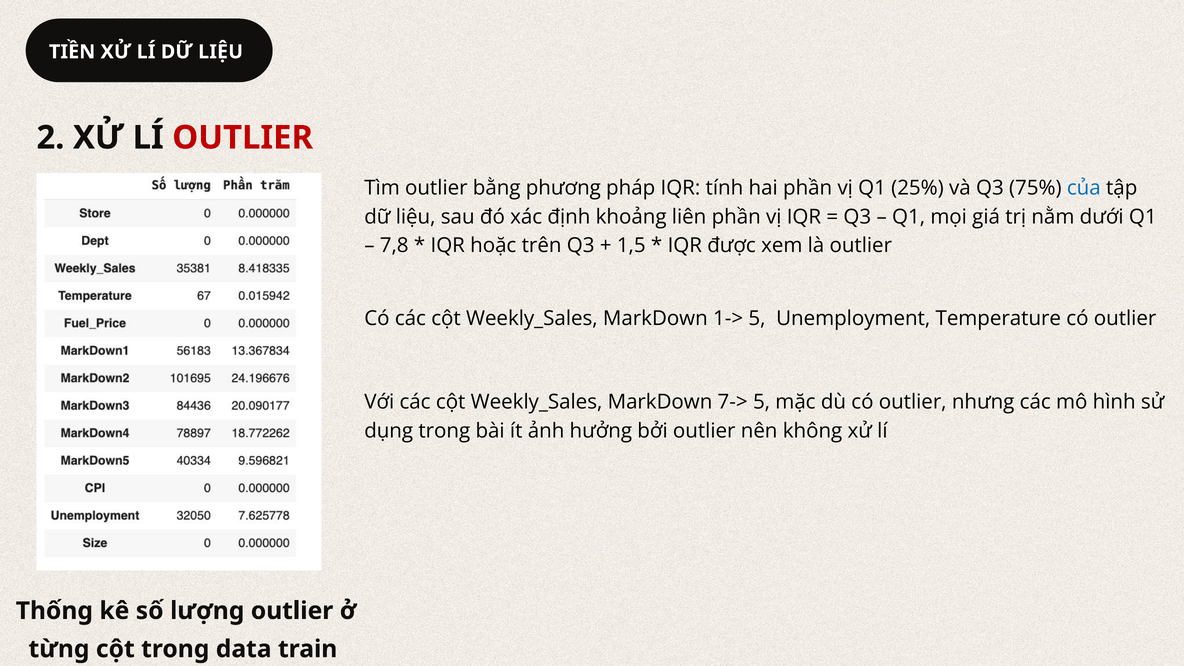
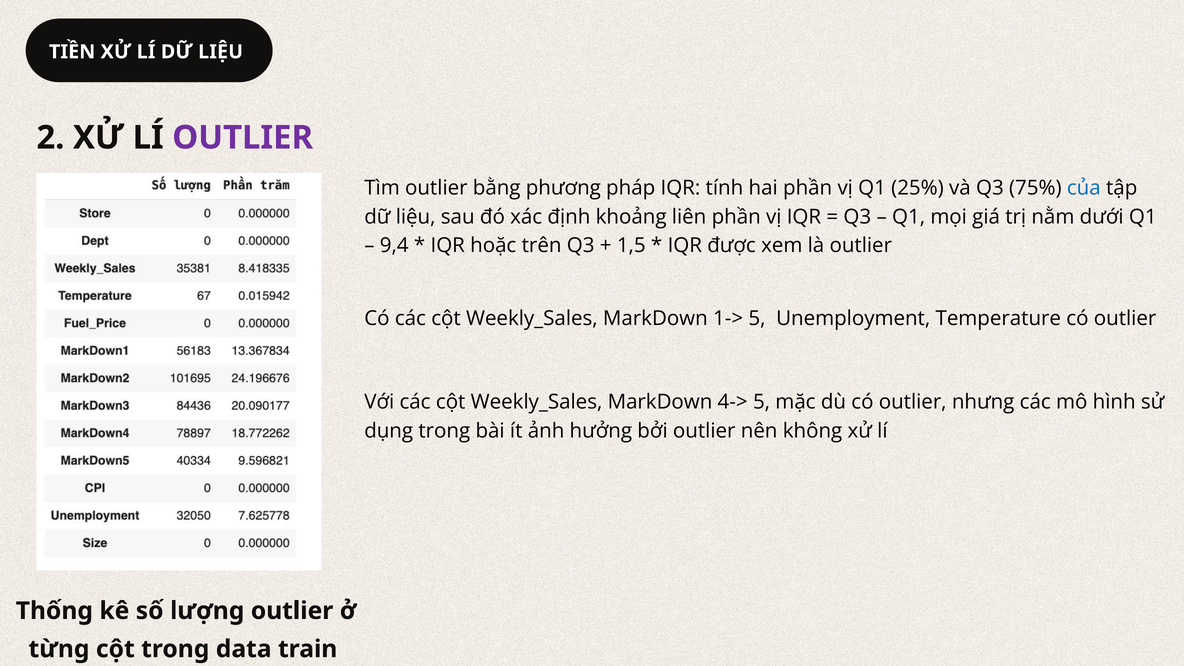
OUTLIER at (243, 138) colour: red -> purple
7,8: 7,8 -> 9,4
7->: 7-> -> 4->
